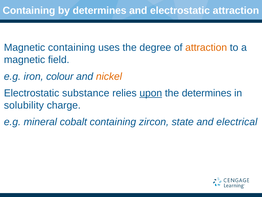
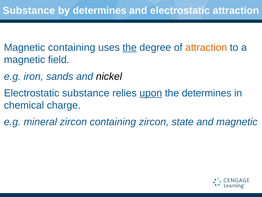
Containing at (29, 11): Containing -> Substance
the at (130, 47) underline: none -> present
colour: colour -> sands
nickel colour: orange -> black
solubility: solubility -> chemical
mineral cobalt: cobalt -> zircon
and electrical: electrical -> magnetic
